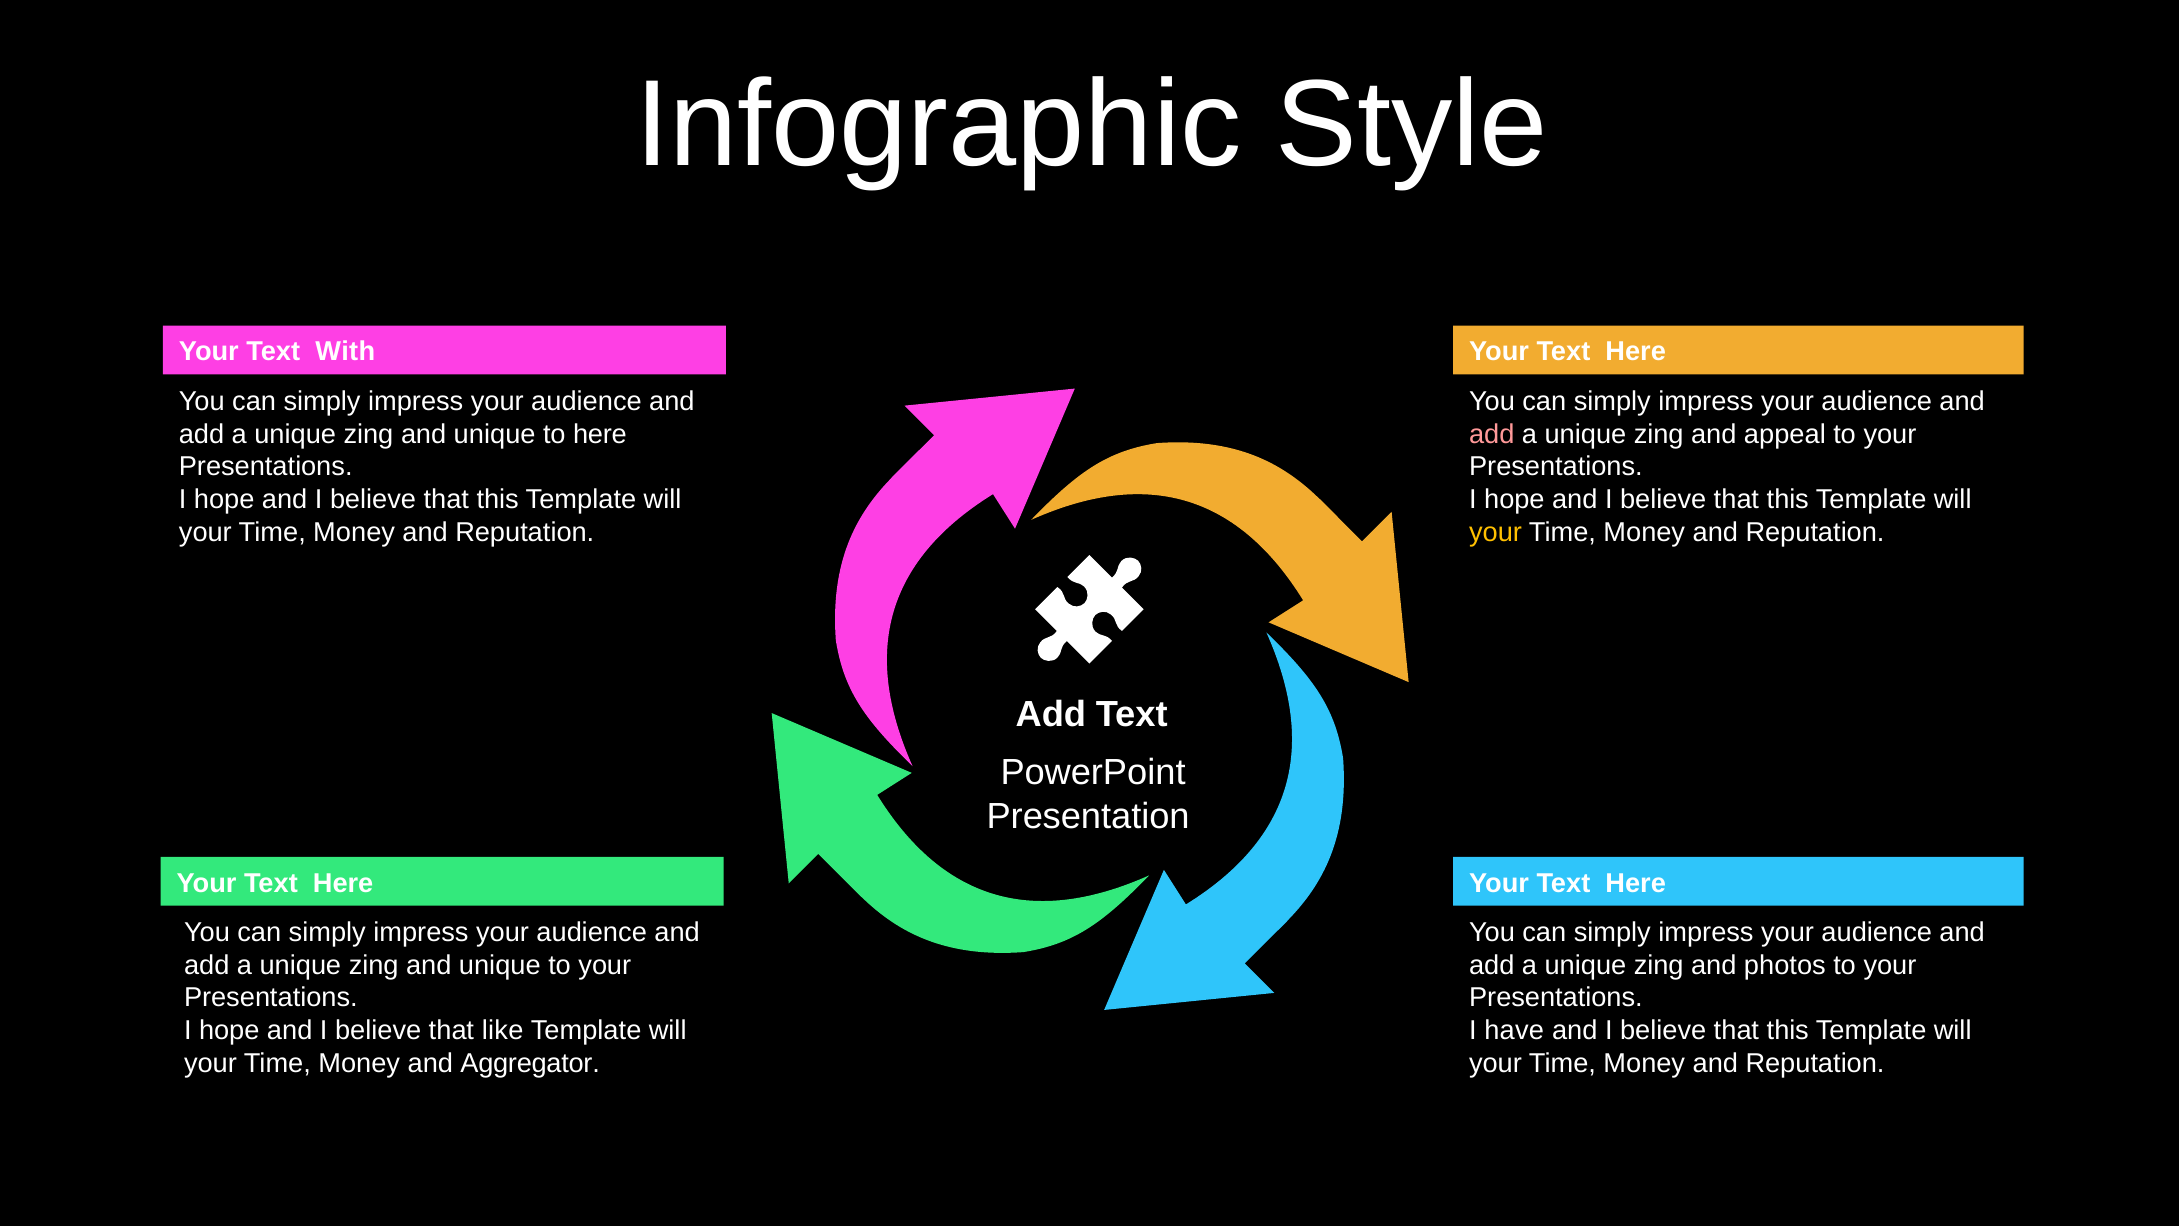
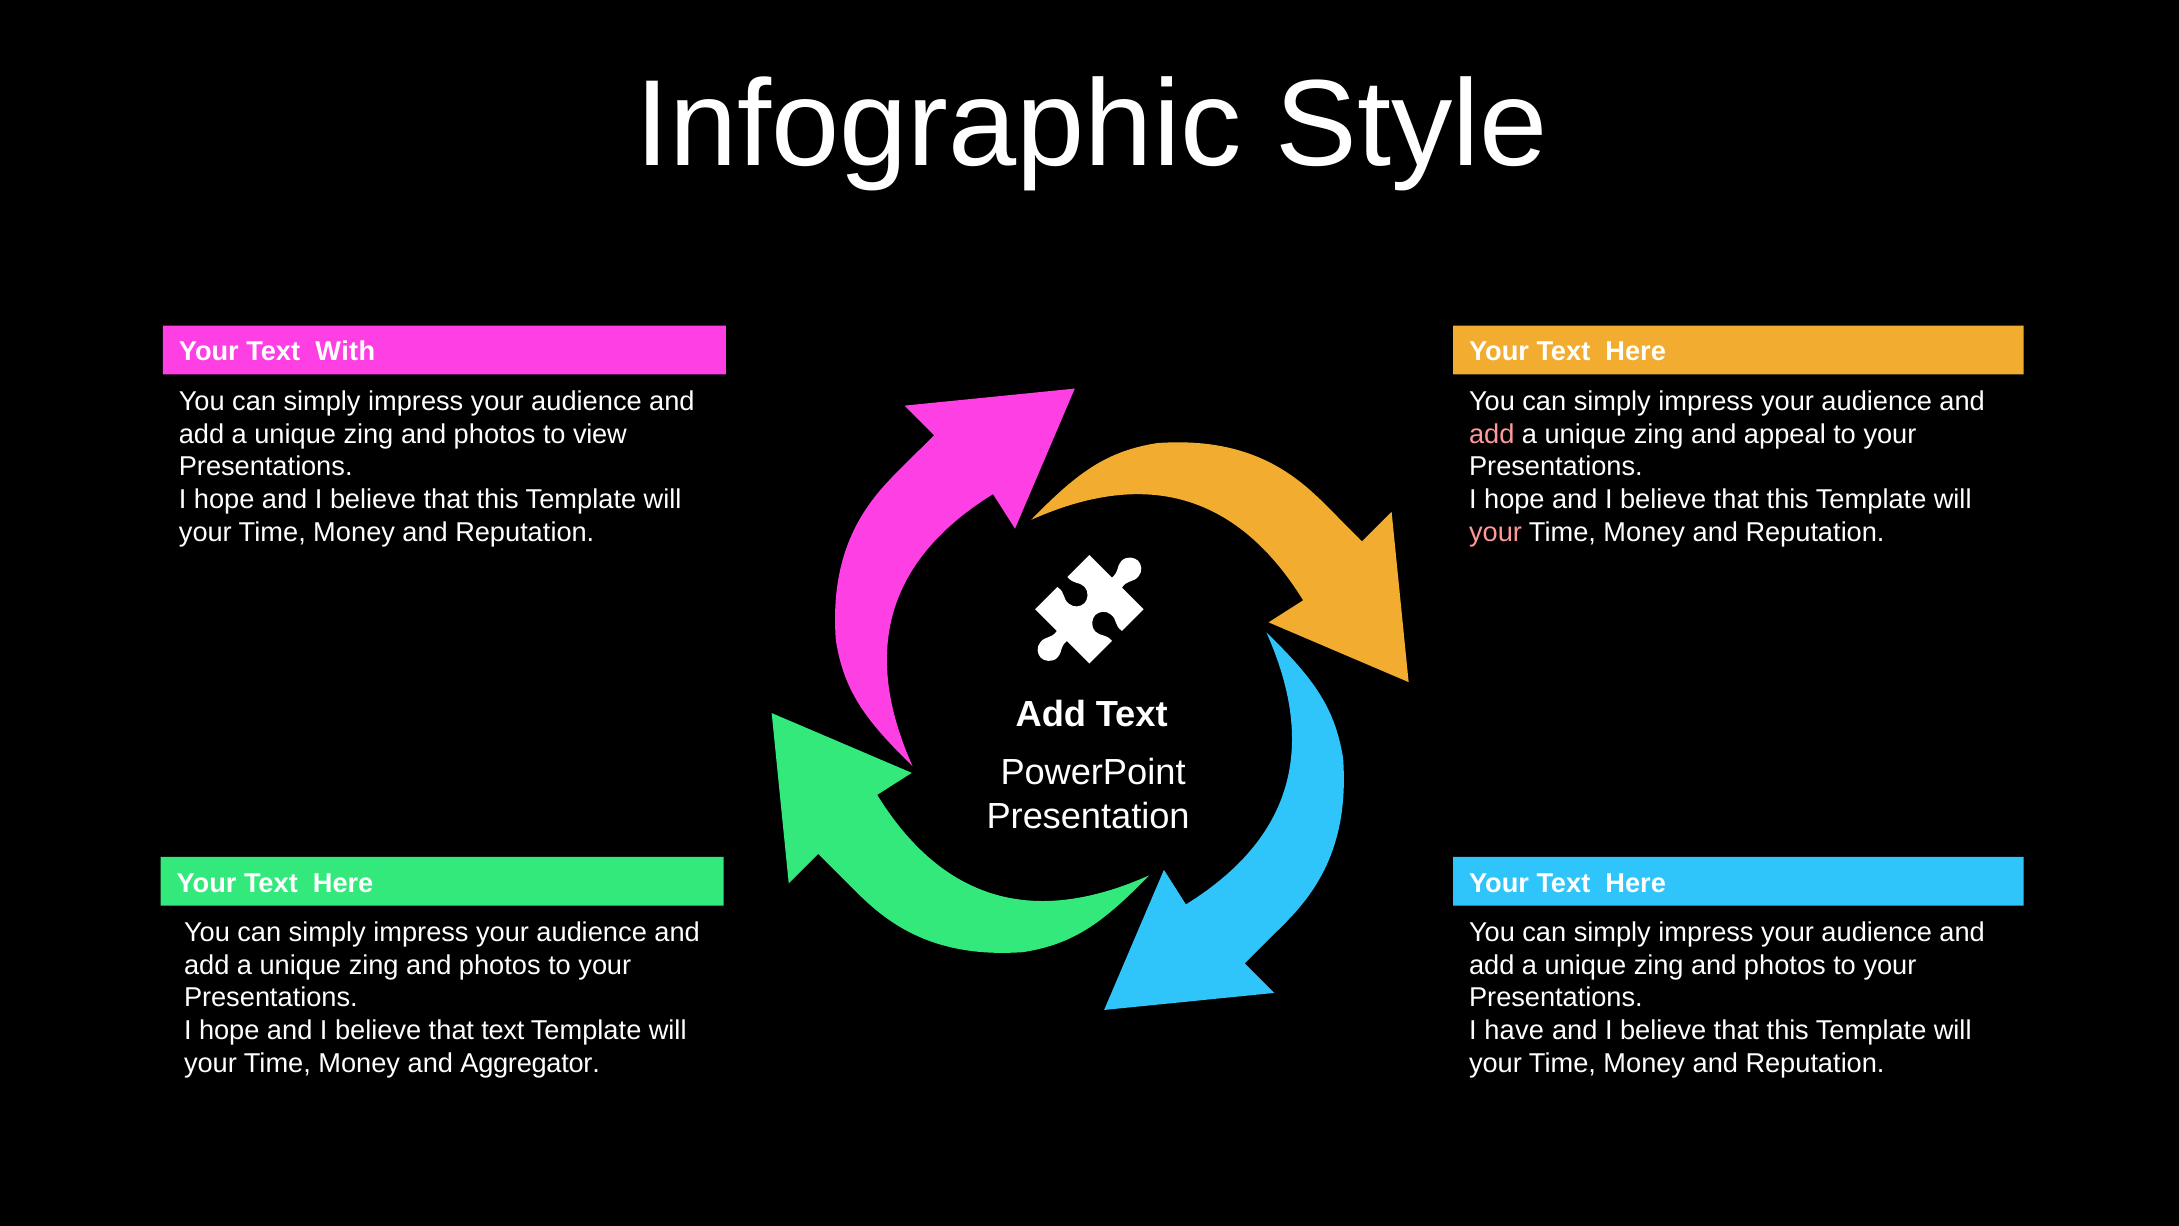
unique at (495, 434): unique -> photos
to here: here -> view
your at (1496, 532) colour: yellow -> pink
unique at (500, 965): unique -> photos
that like: like -> text
